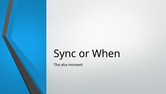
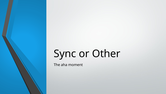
When: When -> Other
